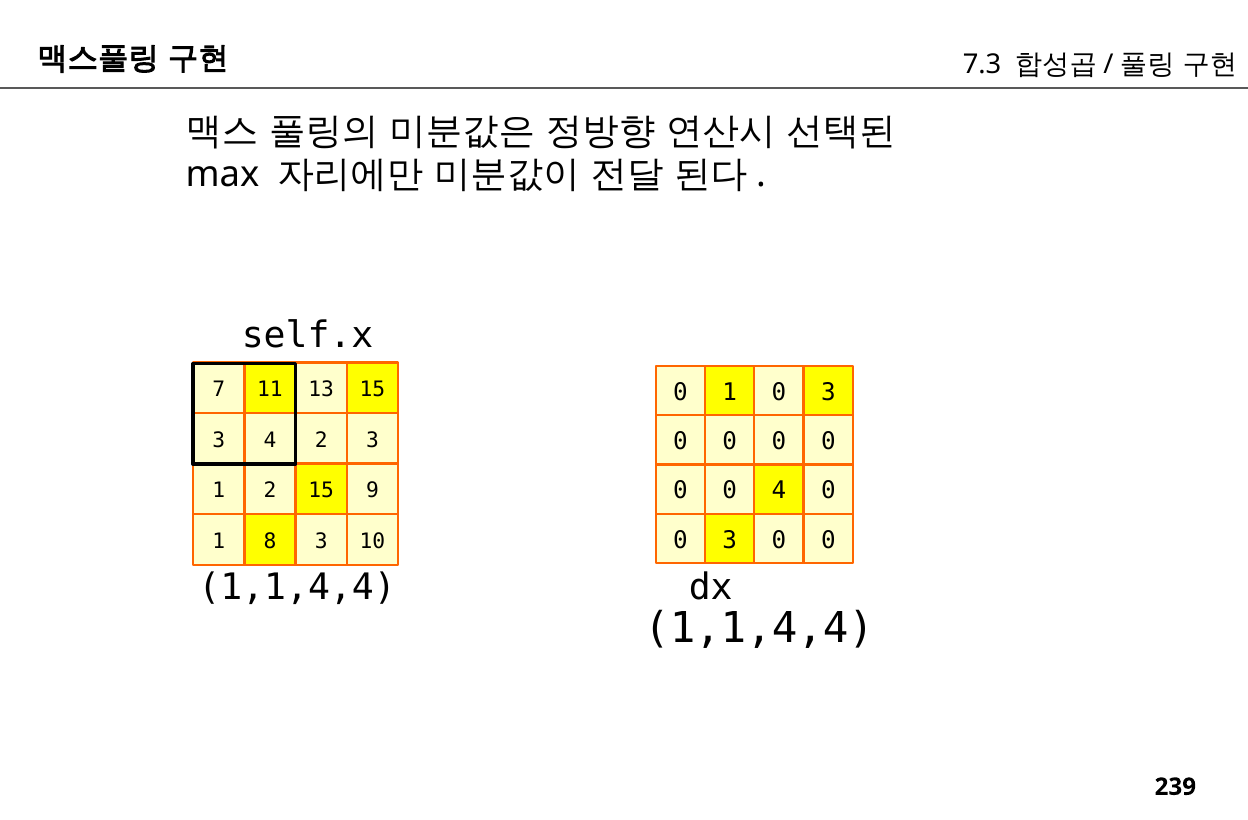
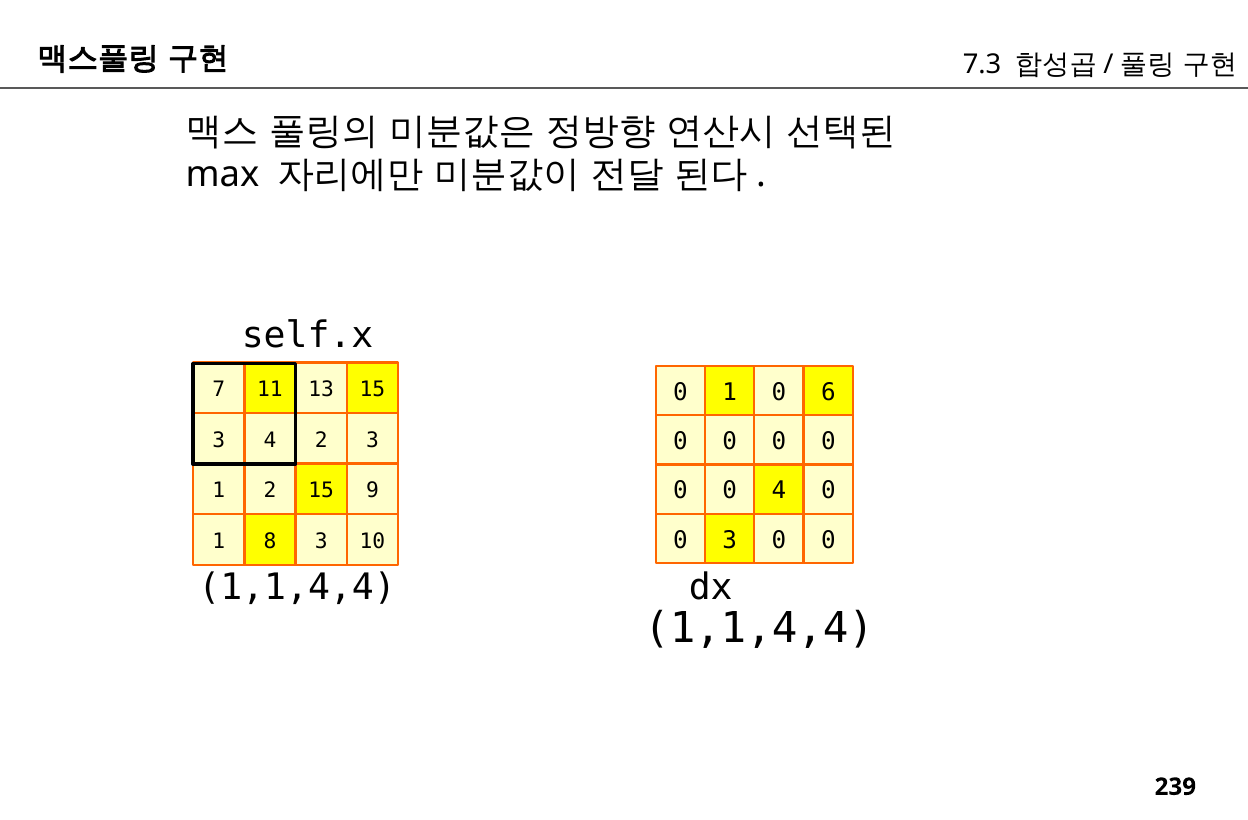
1 0 3: 3 -> 6
